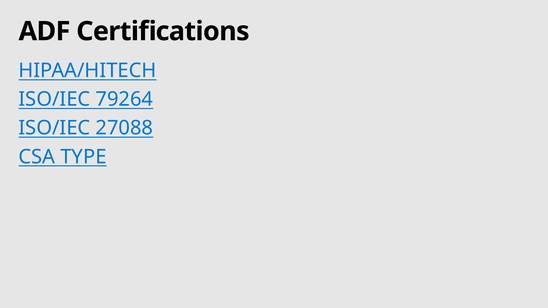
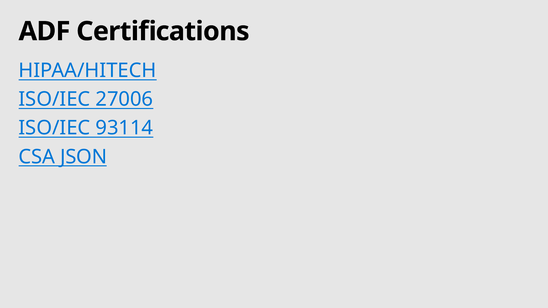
79264: 79264 -> 27006
27088: 27088 -> 93114
TYPE: TYPE -> JSON
